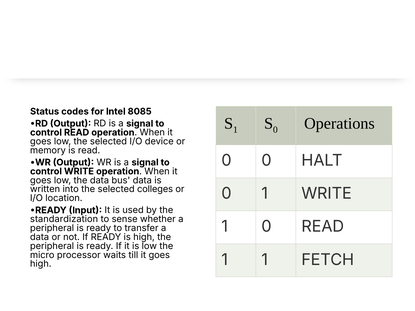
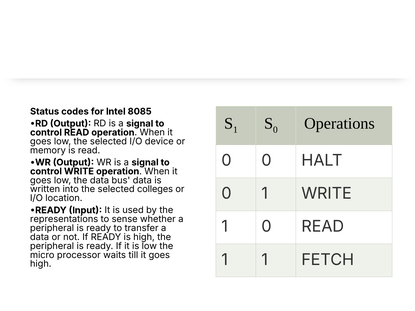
standardization: standardization -> representations
